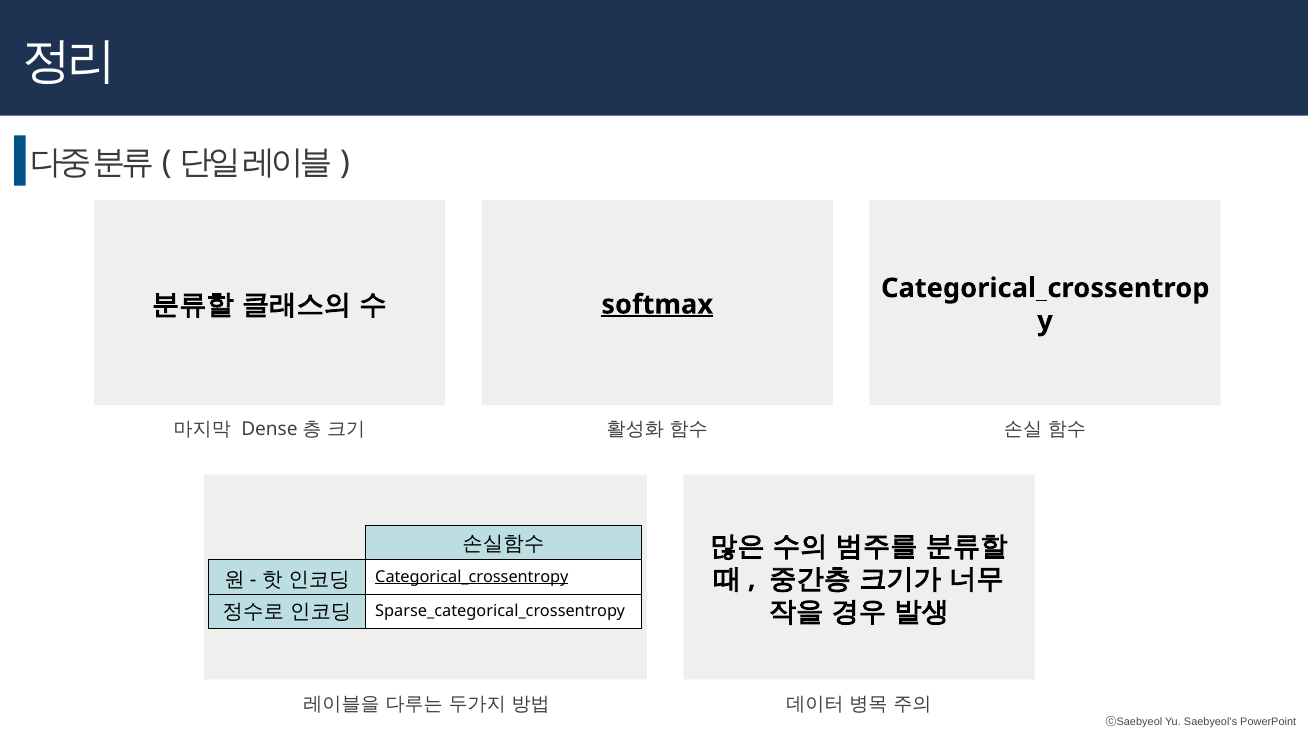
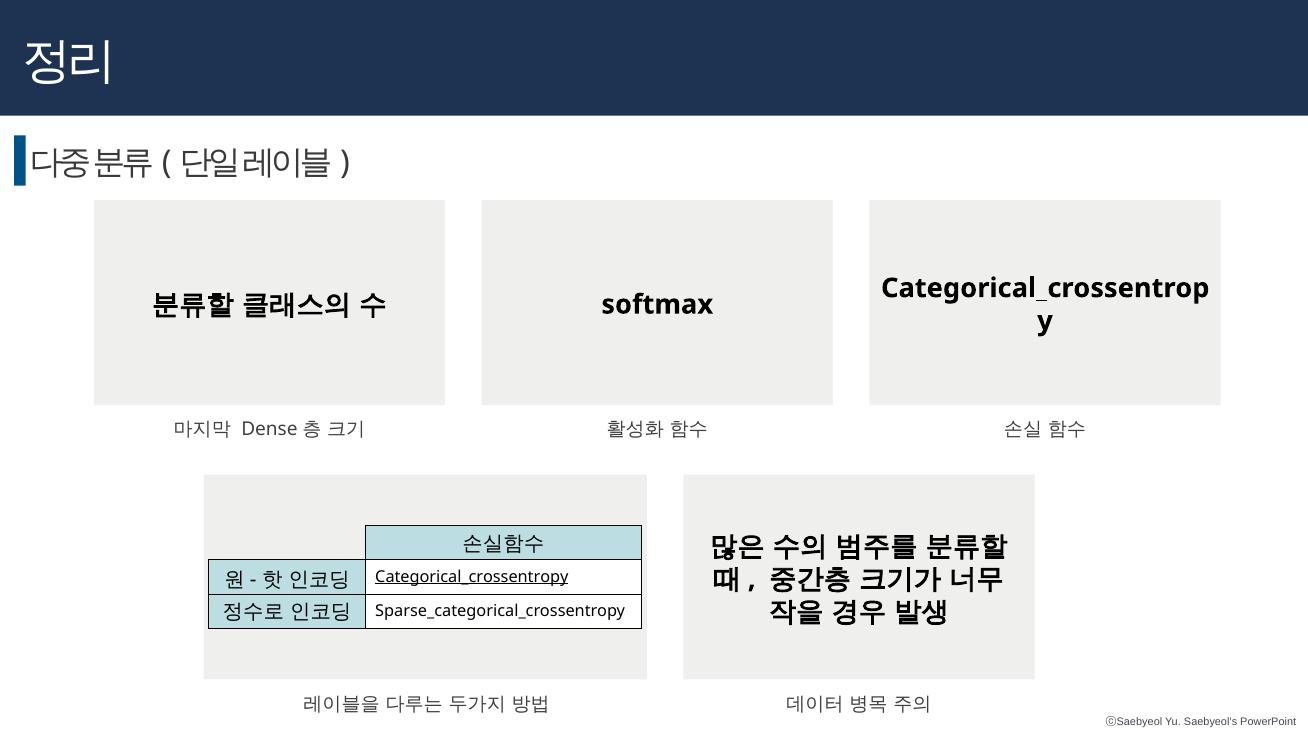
softmax underline: present -> none
